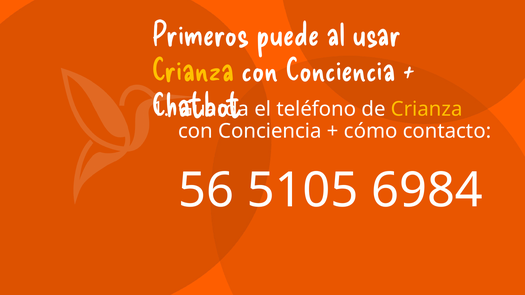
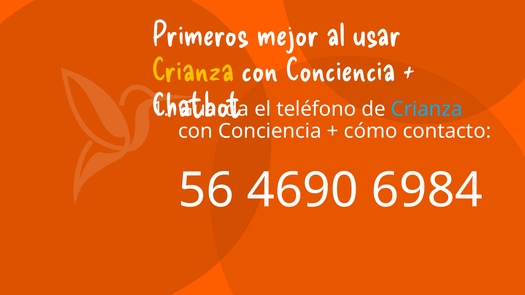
puede: puede -> mejor
Crianza at (427, 109) colour: yellow -> light blue
5105: 5105 -> 4690
